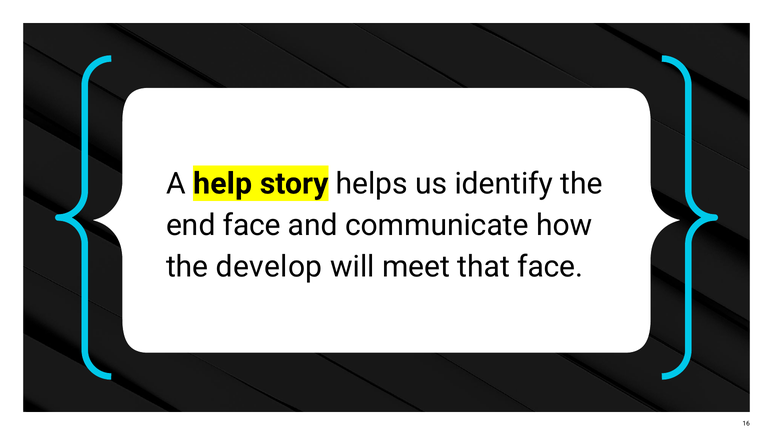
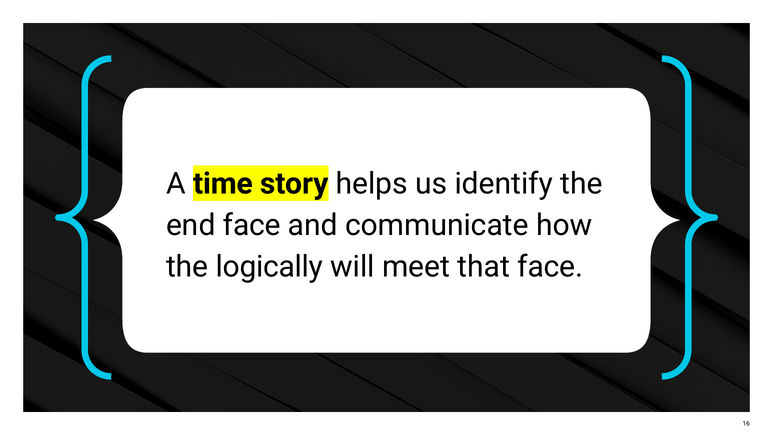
help: help -> time
develop: develop -> logically
